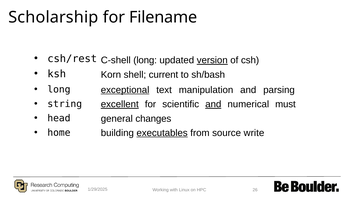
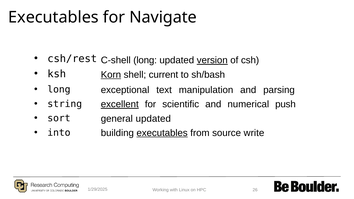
Scholarship at (53, 17): Scholarship -> Executables
Filename: Filename -> Navigate
Korn underline: none -> present
exceptional underline: present -> none
and at (213, 104) underline: present -> none
must: must -> push
head: head -> sort
general changes: changes -> updated
home: home -> into
